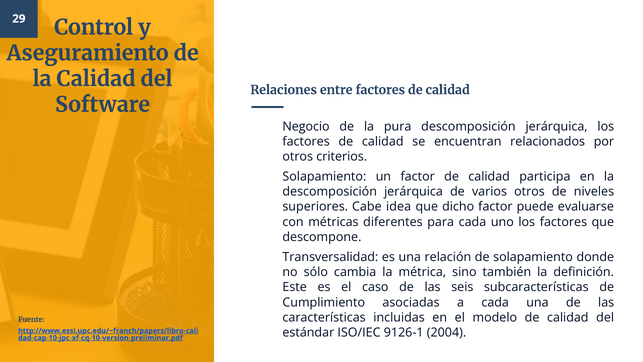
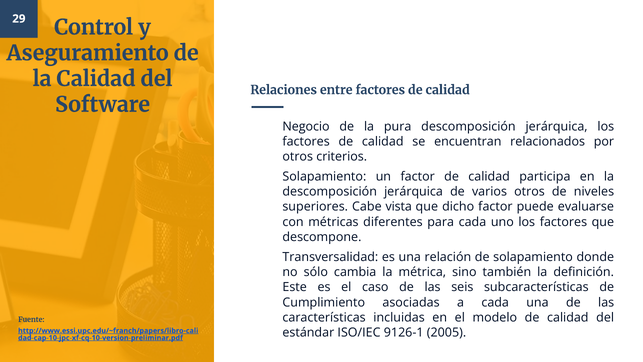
idea: idea -> vista
2004: 2004 -> 2005
